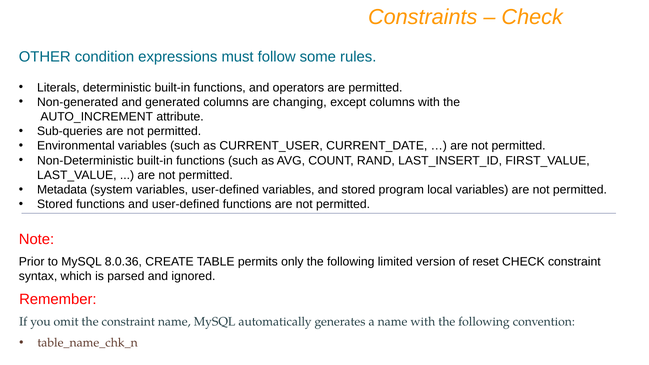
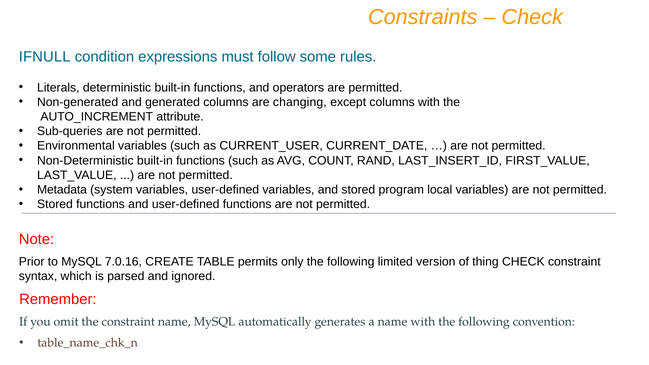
OTHER: OTHER -> IFNULL
8.0.36: 8.0.36 -> 7.0.16
reset: reset -> thing
